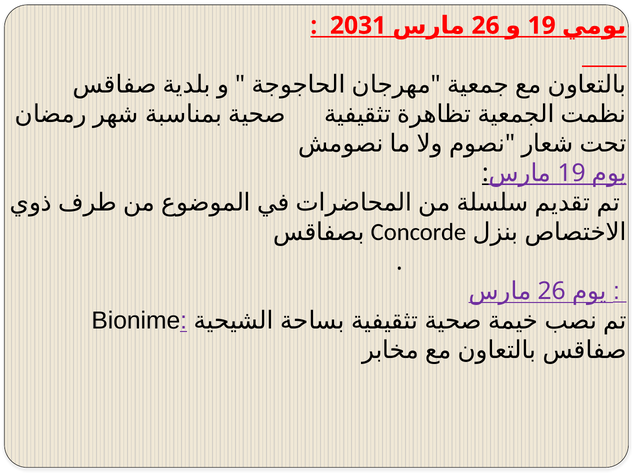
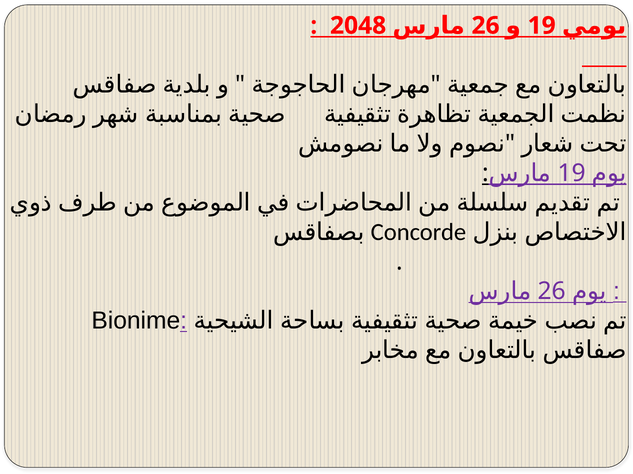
2031: 2031 -> 2048
